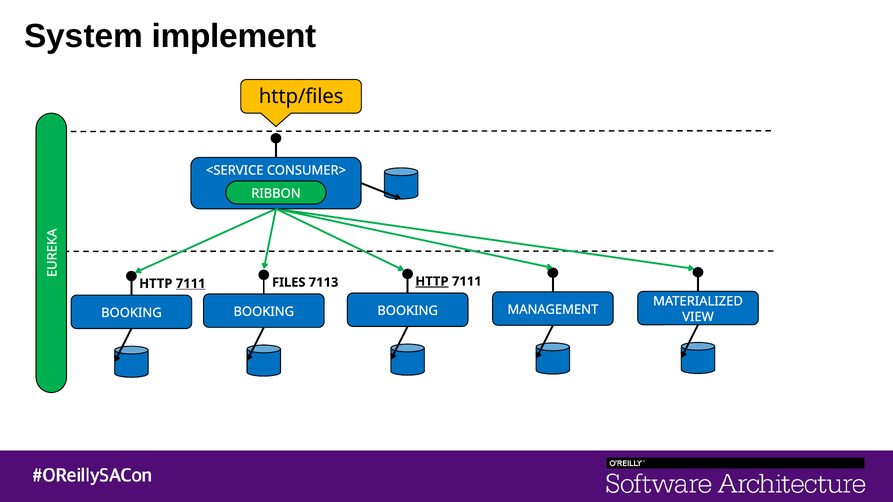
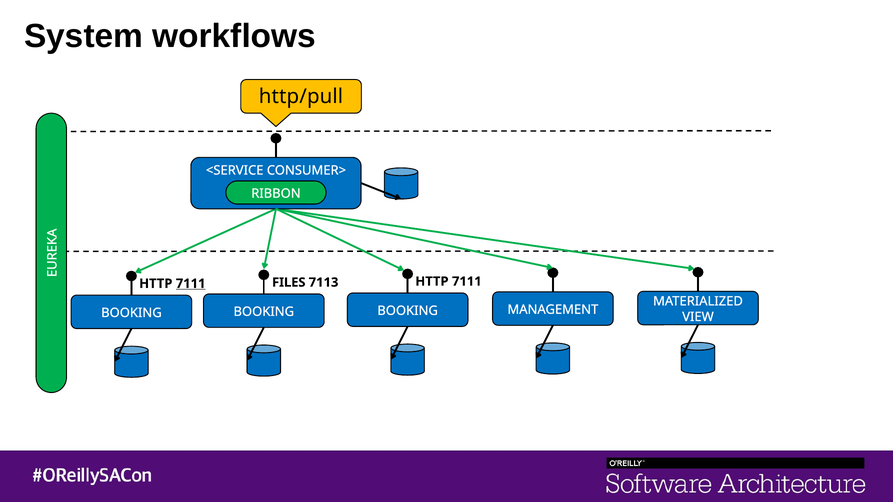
implement: implement -> workflows
http/files: http/files -> http/pull
HTTP at (432, 282) underline: present -> none
